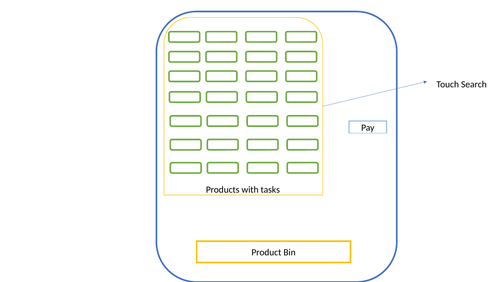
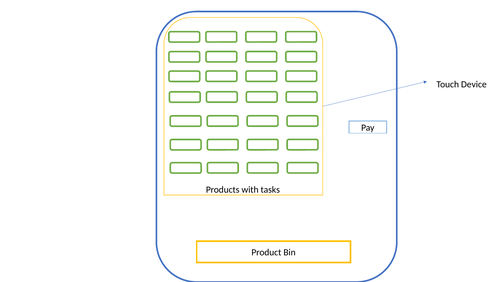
Search: Search -> Device
